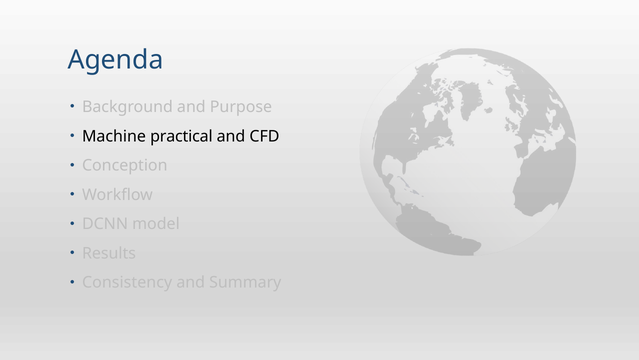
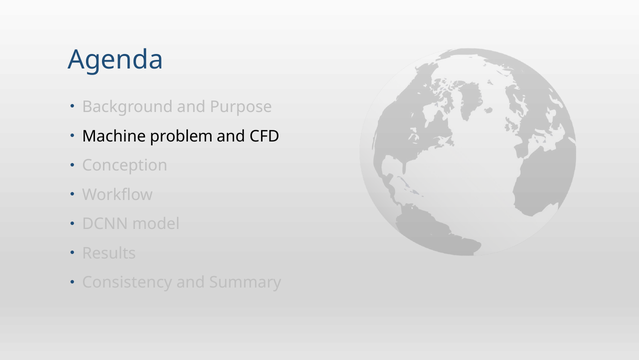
practical: practical -> problem
